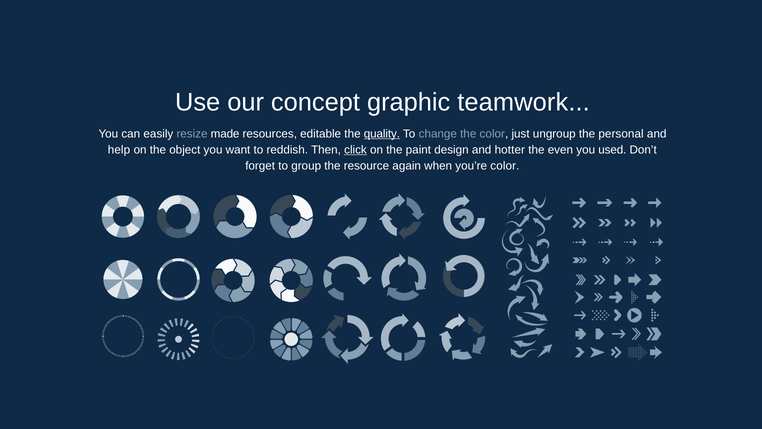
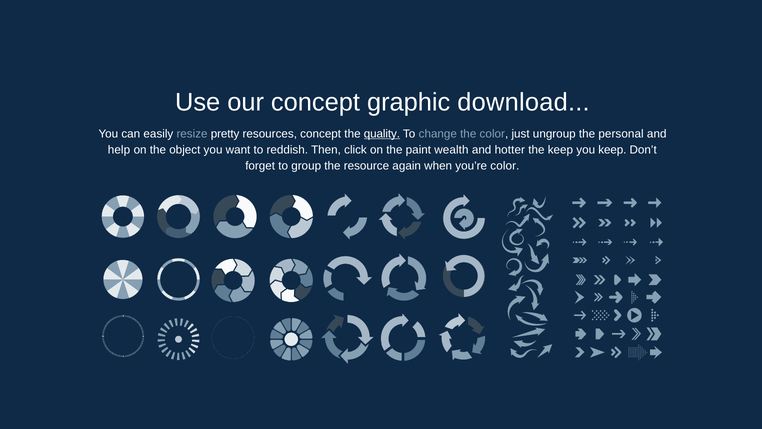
teamwork: teamwork -> download
made: made -> pretty
resources editable: editable -> concept
click underline: present -> none
design: design -> wealth
the even: even -> keep
you used: used -> keep
